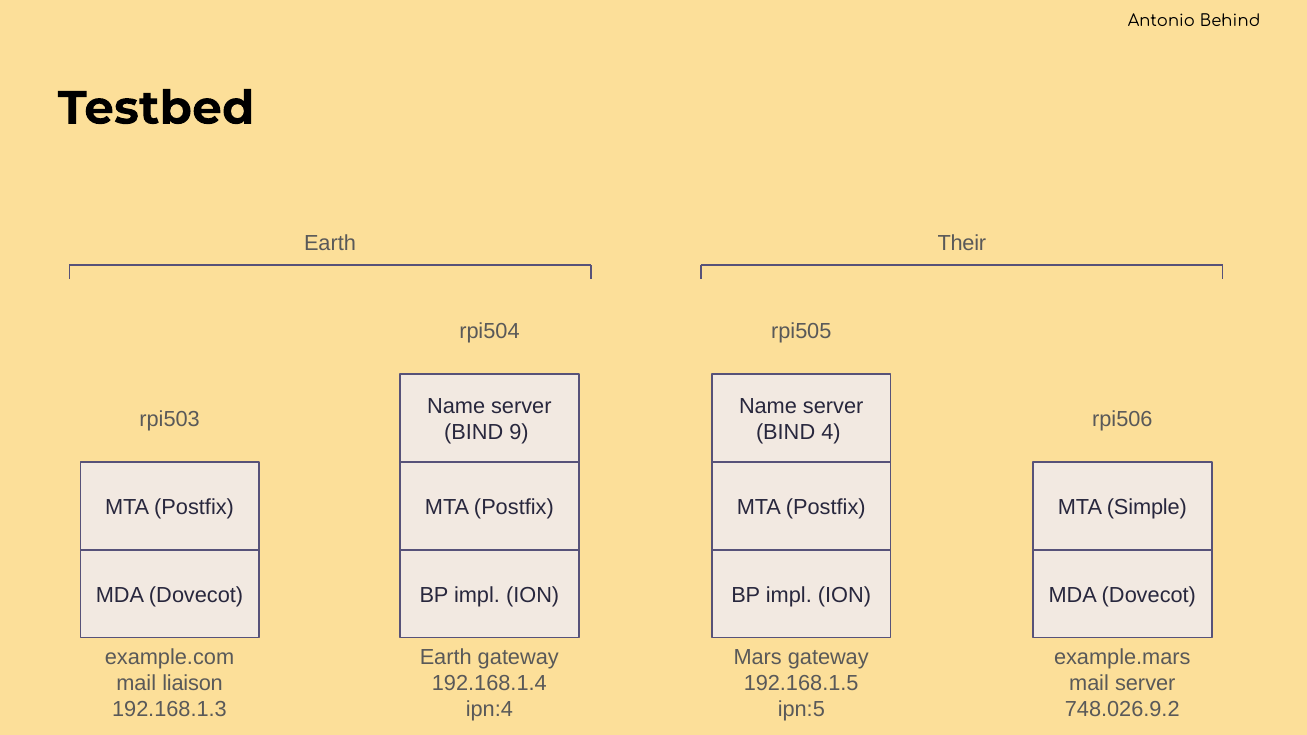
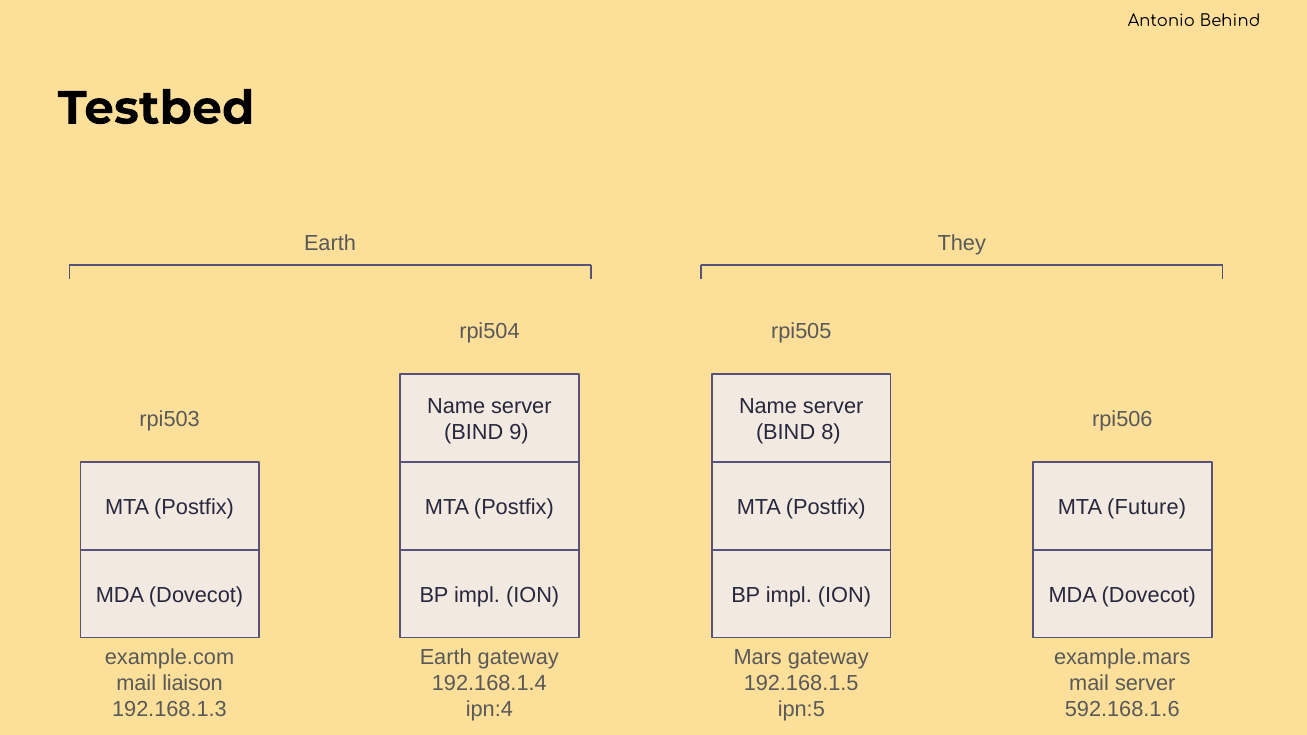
Their: Their -> They
4: 4 -> 8
Simple: Simple -> Future
748.026.9.2: 748.026.9.2 -> 592.168.1.6
